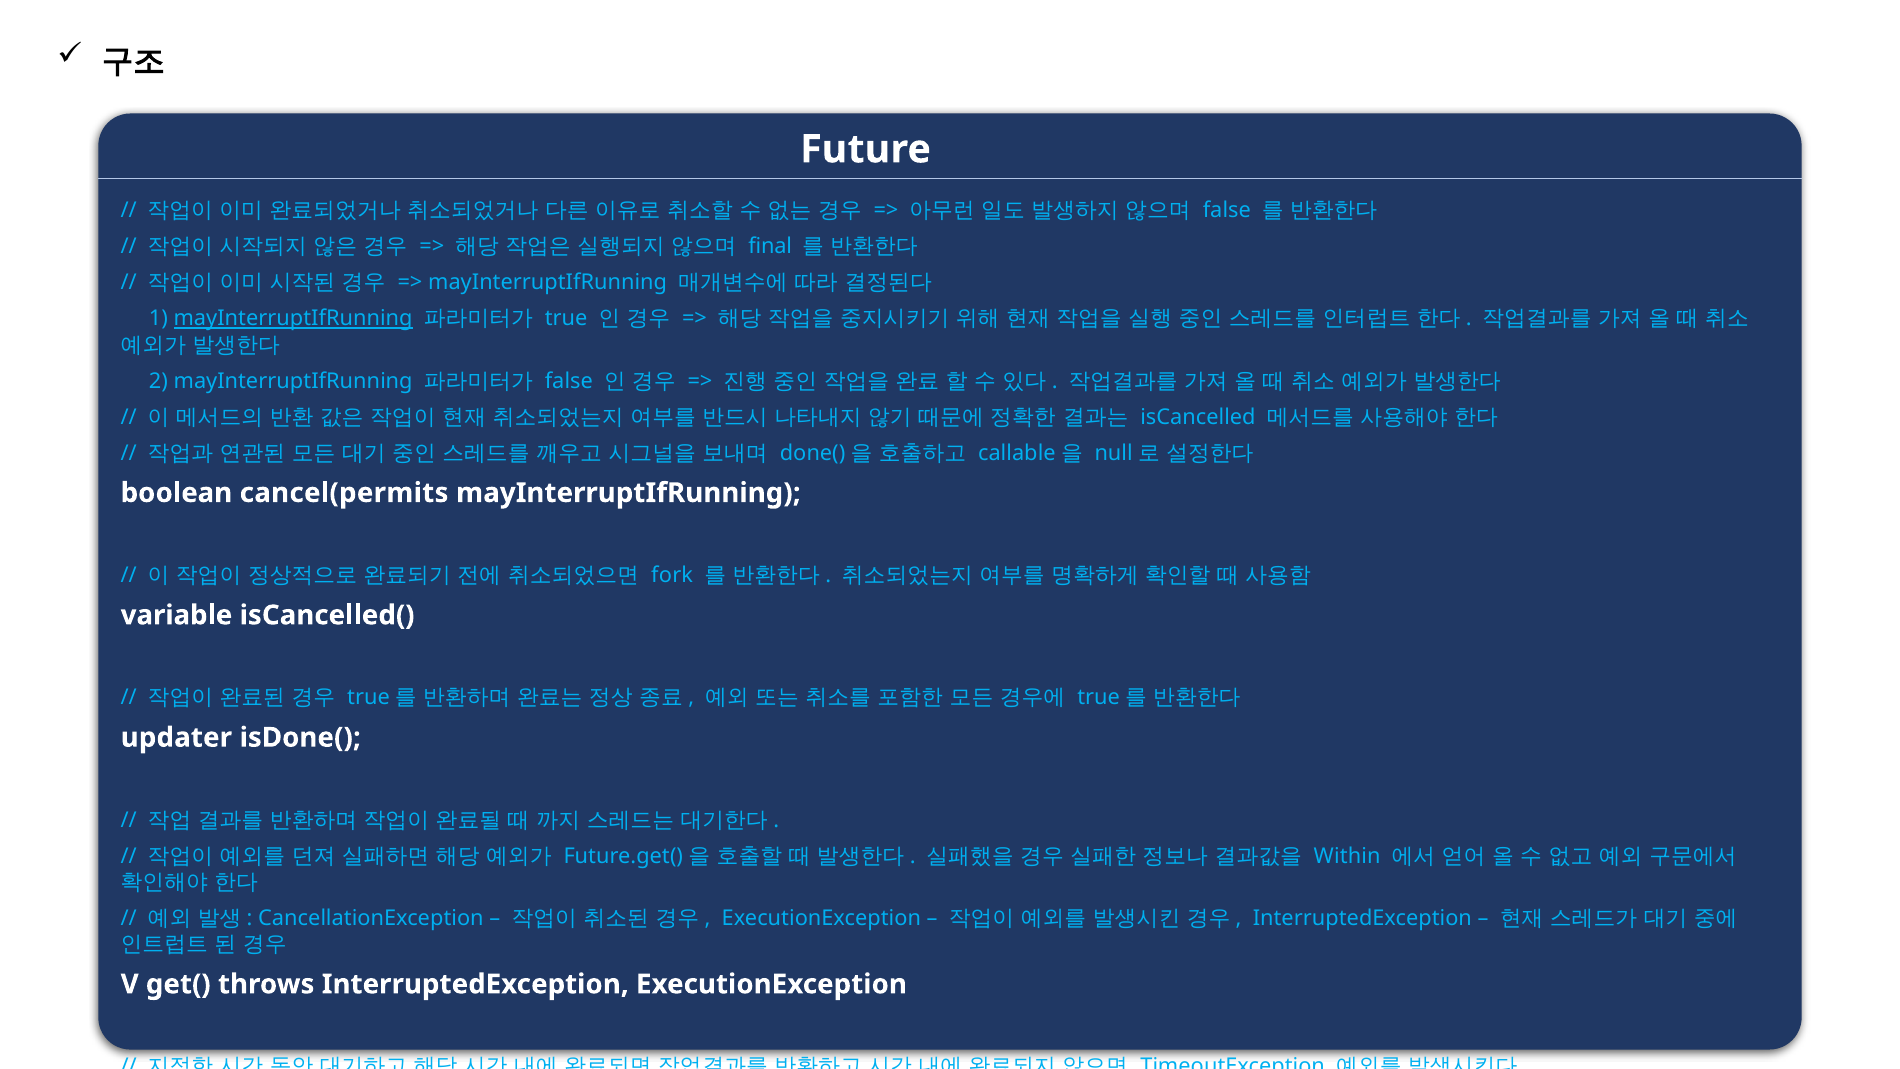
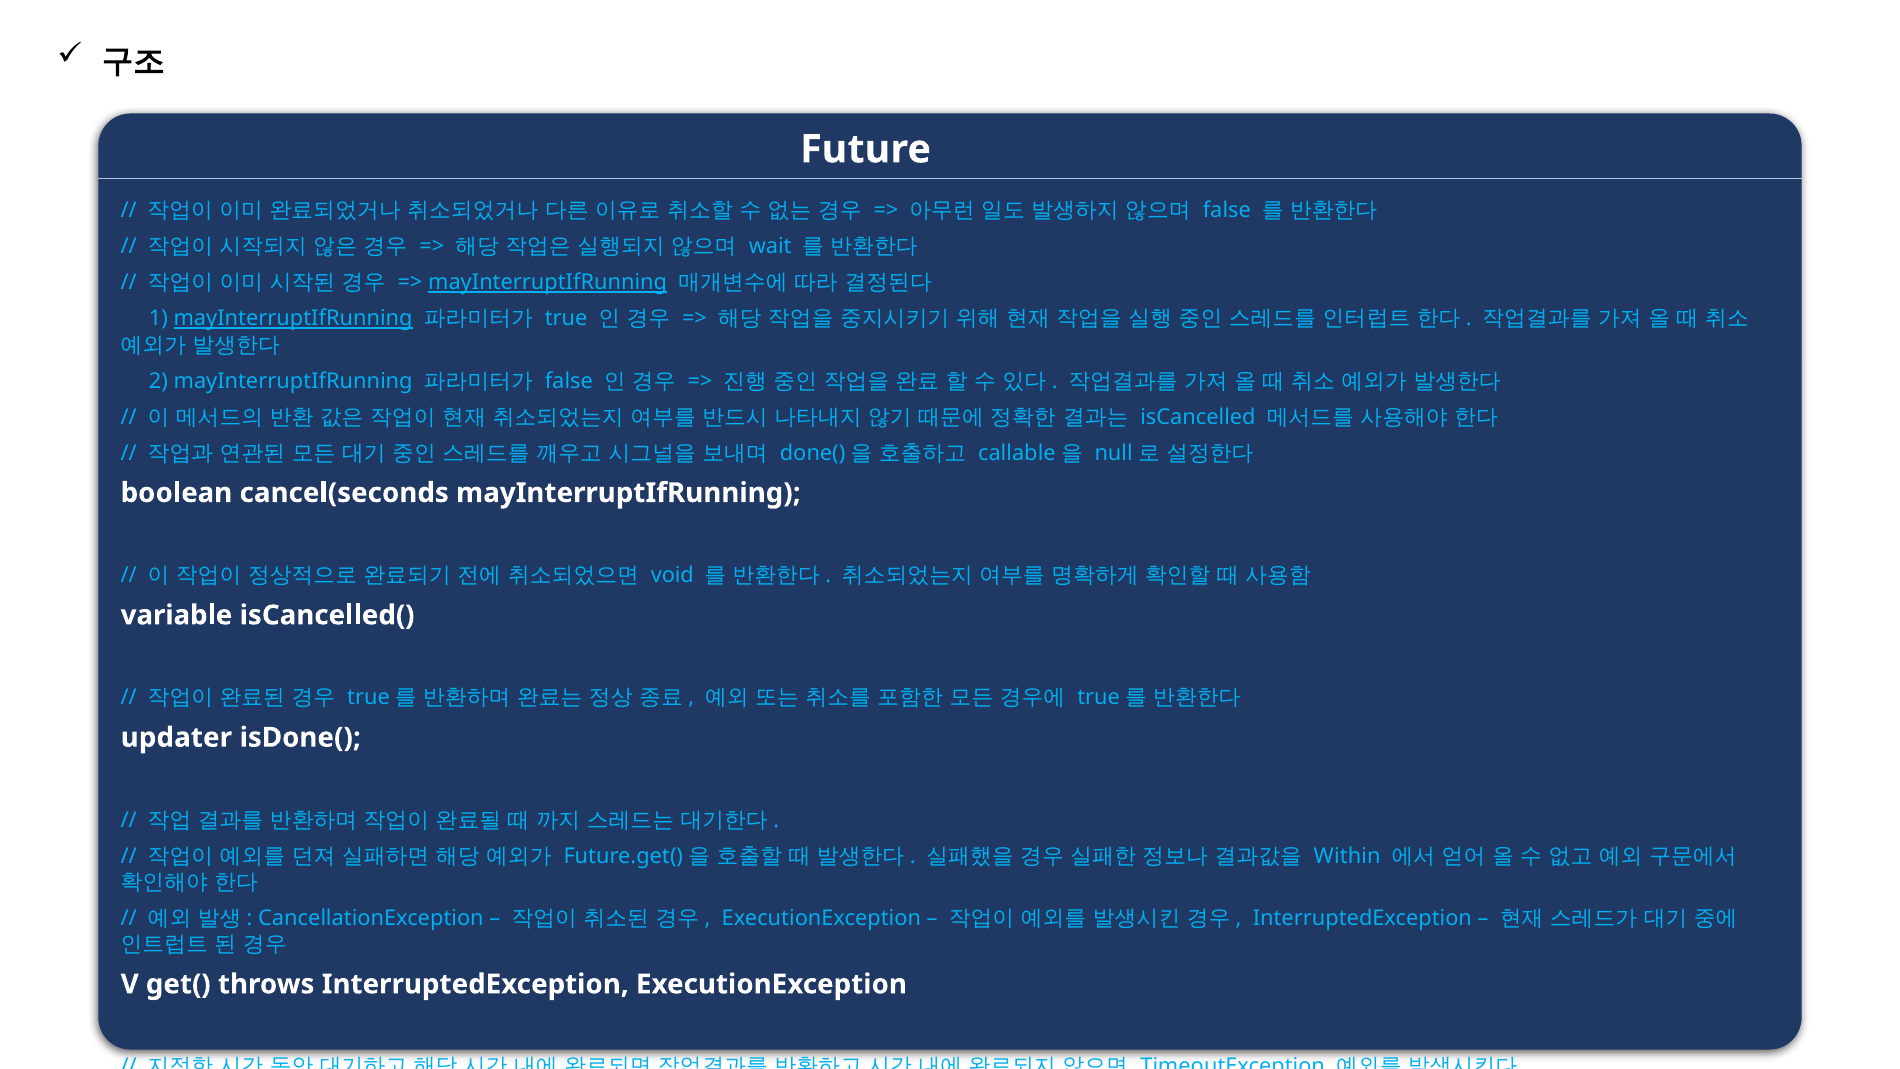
final: final -> wait
mayInterruptIfRunning at (548, 283) underline: none -> present
cancel(permits: cancel(permits -> cancel(seconds
fork: fork -> void
